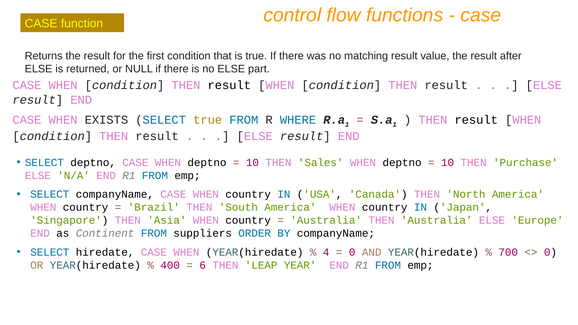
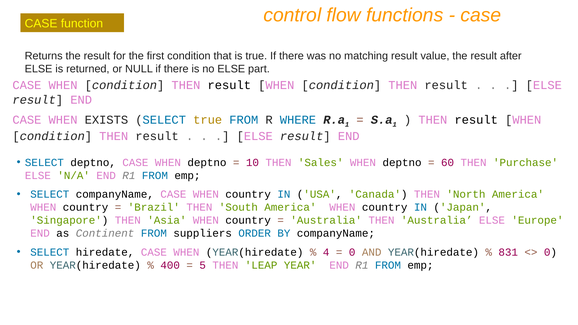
10 at (448, 163): 10 -> 60
700: 700 -> 831
6: 6 -> 5
